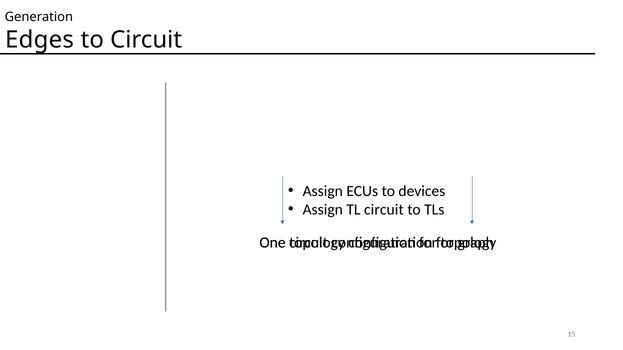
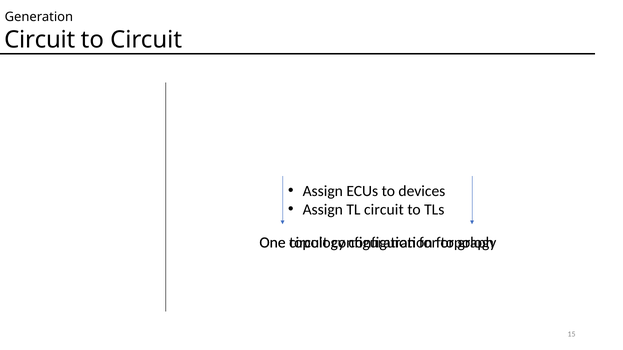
Edges at (39, 40): Edges -> Circuit
